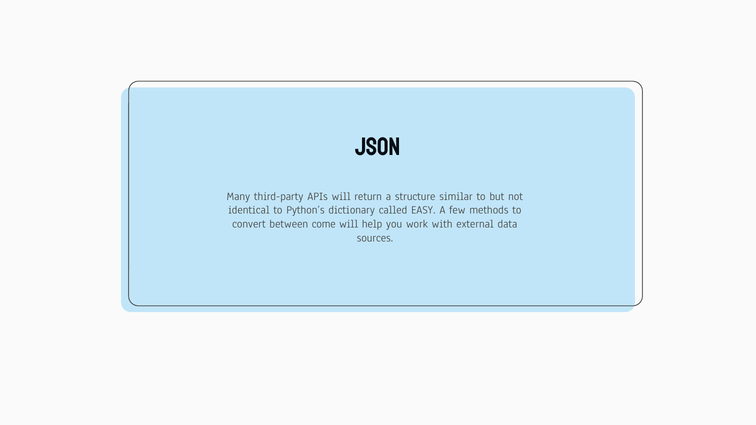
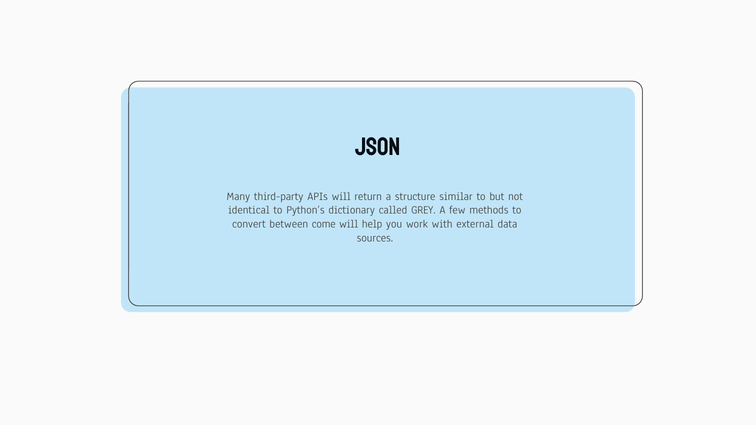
EASY: EASY -> GREY
